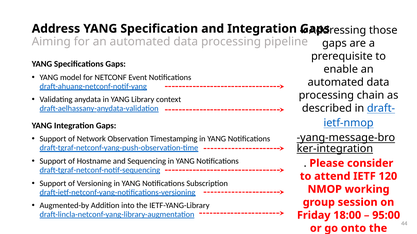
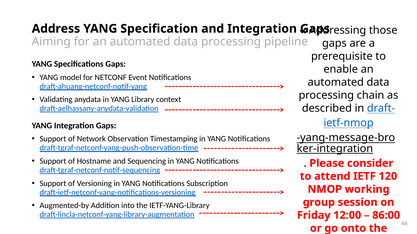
18:00: 18:00 -> 12:00
95:00: 95:00 -> 86:00
